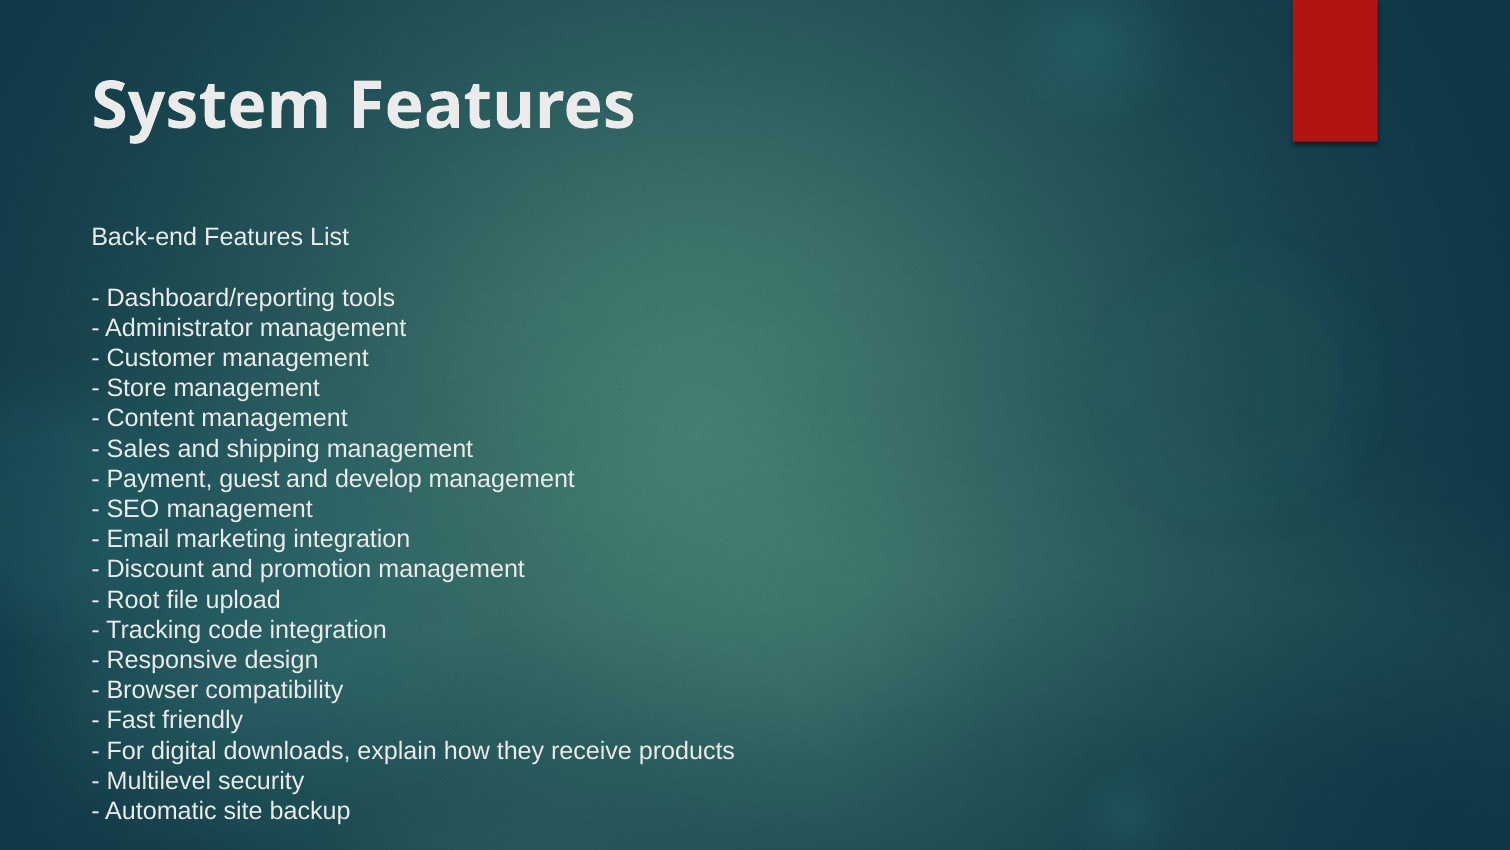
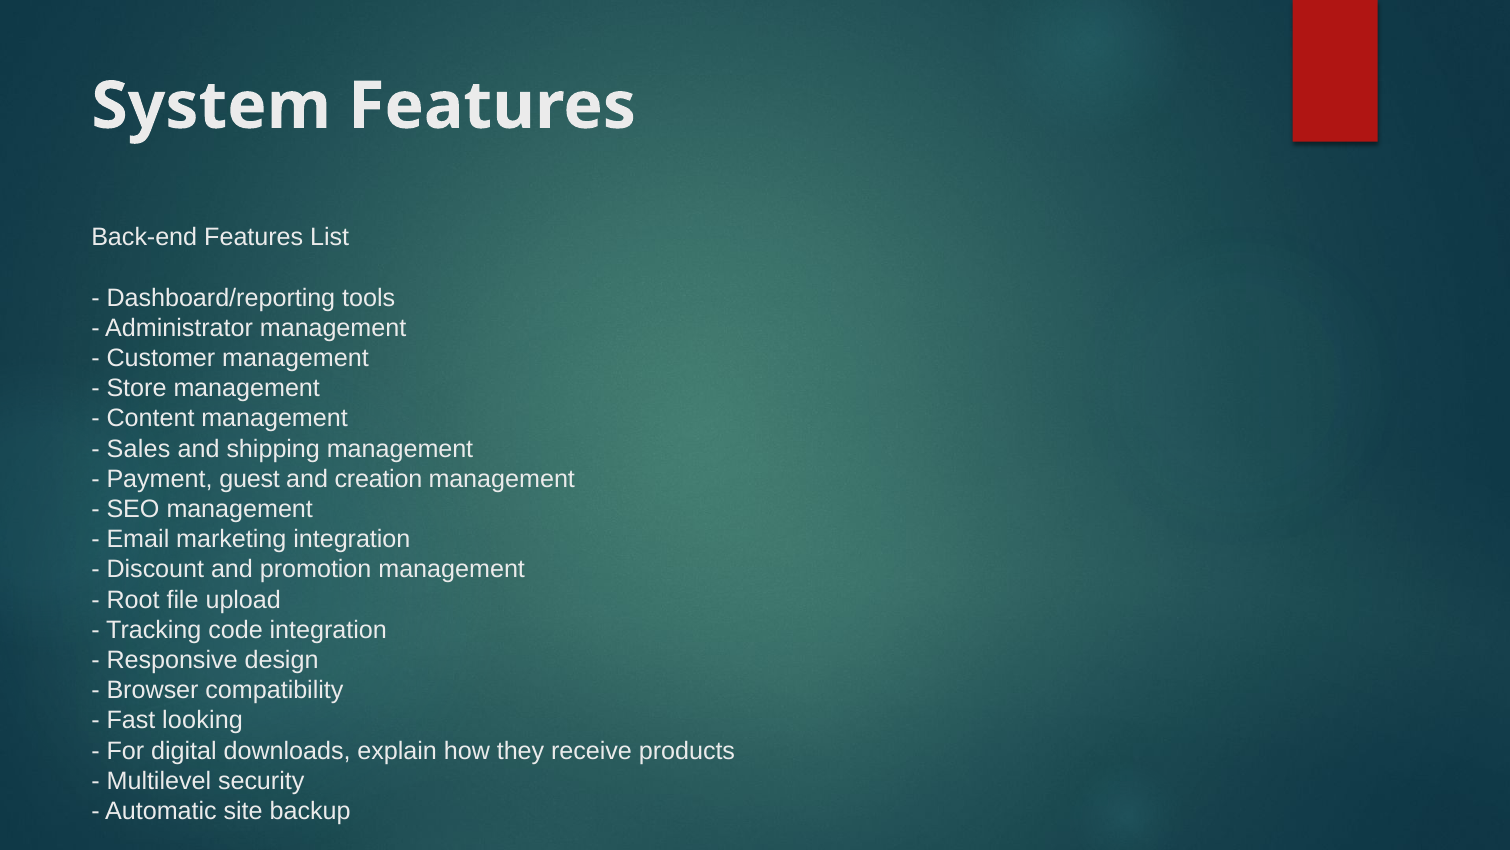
develop: develop -> creation
friendly: friendly -> looking
